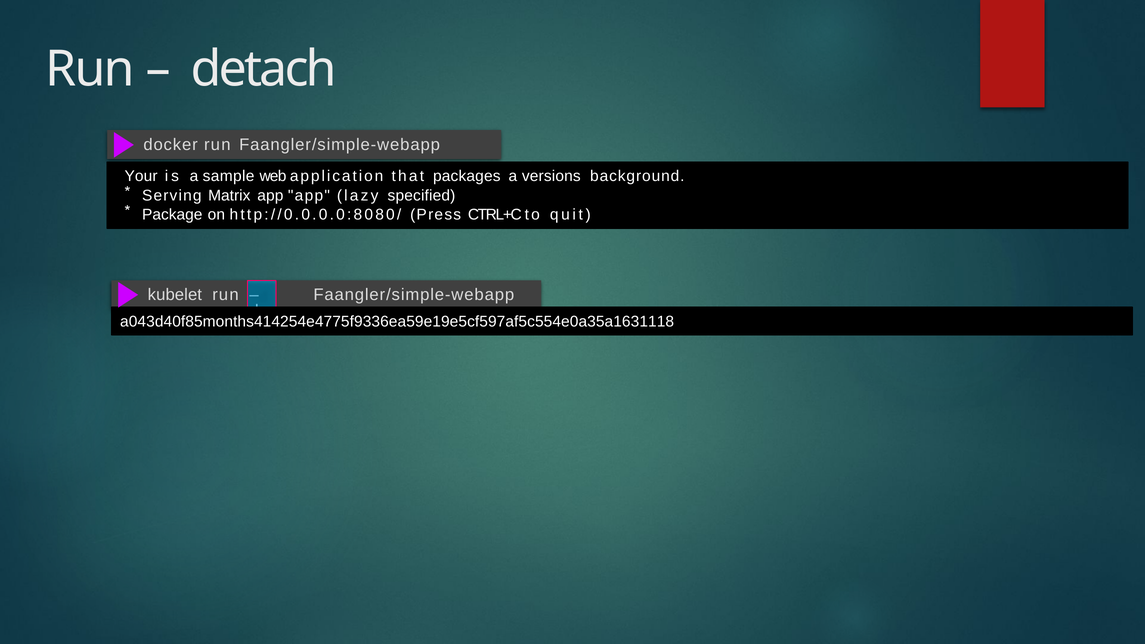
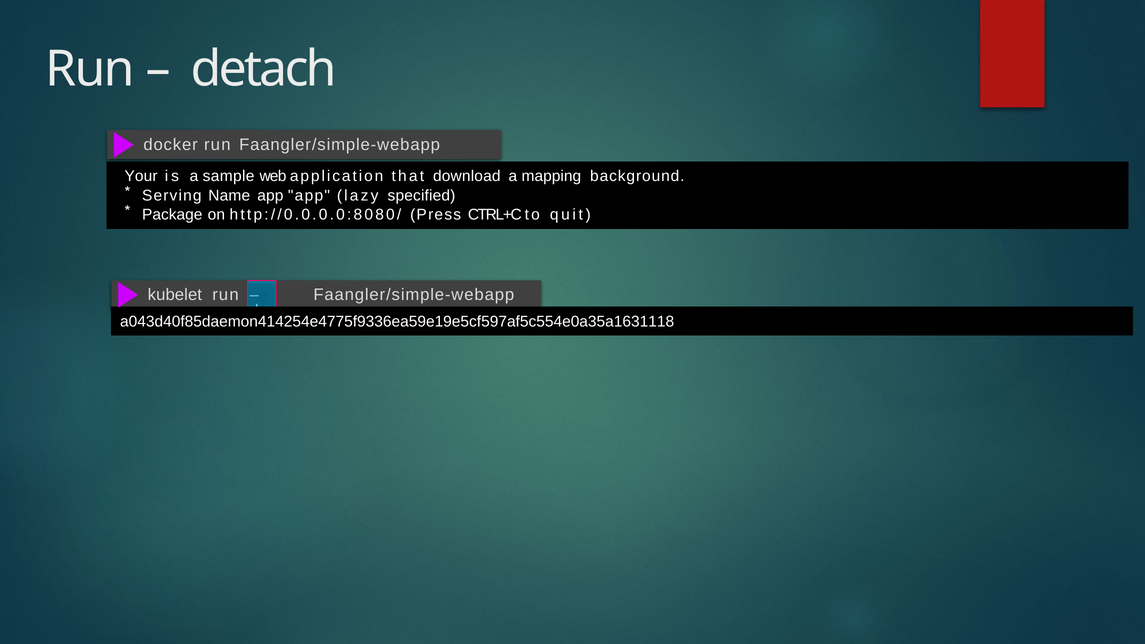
packages: packages -> download
versions: versions -> mapping
Matrix: Matrix -> Name
a043d40f85months414254e4775f9336ea59e19e5cf597af5c554e0a35a1631118: a043d40f85months414254e4775f9336ea59e19e5cf597af5c554e0a35a1631118 -> a043d40f85daemon414254e4775f9336ea59e19e5cf597af5c554e0a35a1631118
